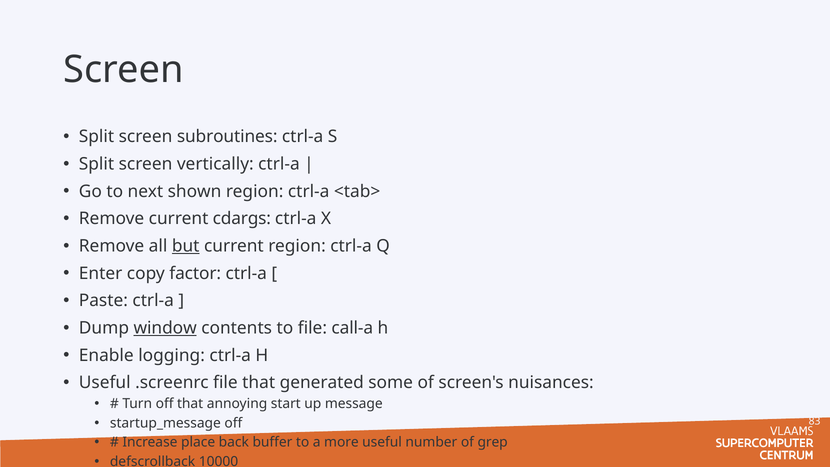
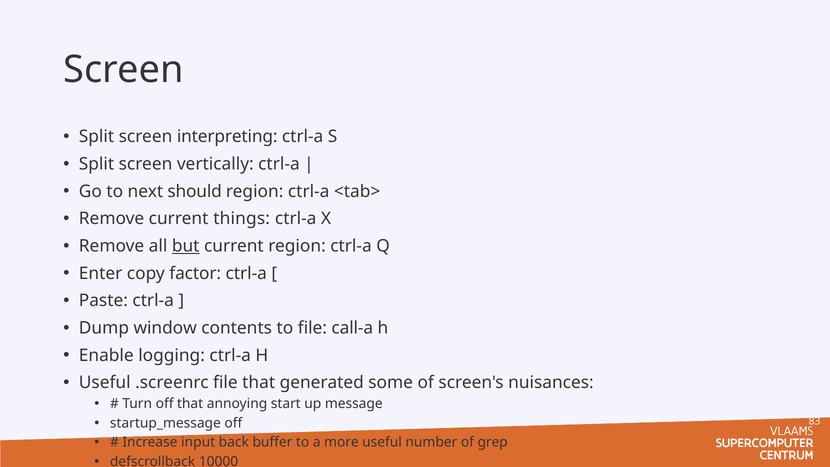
subroutines: subroutines -> interpreting
shown: shown -> should
cdargs: cdargs -> things
window underline: present -> none
place: place -> input
